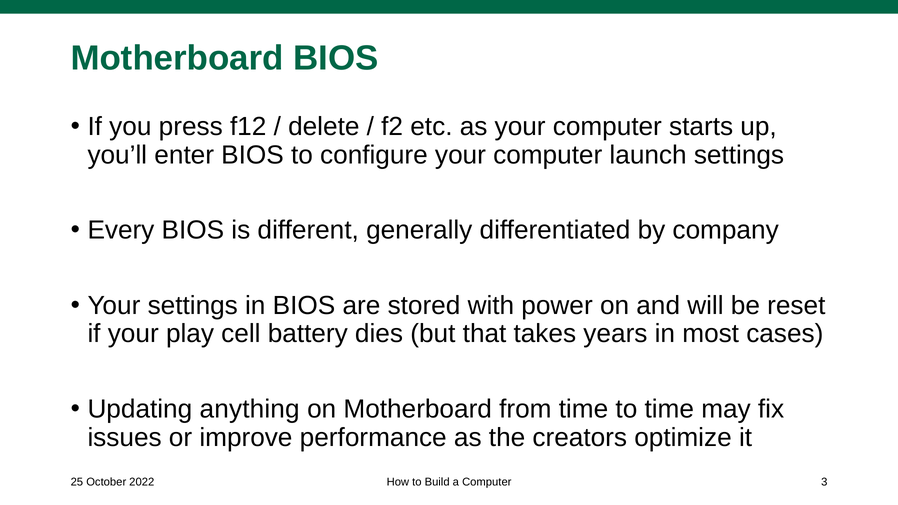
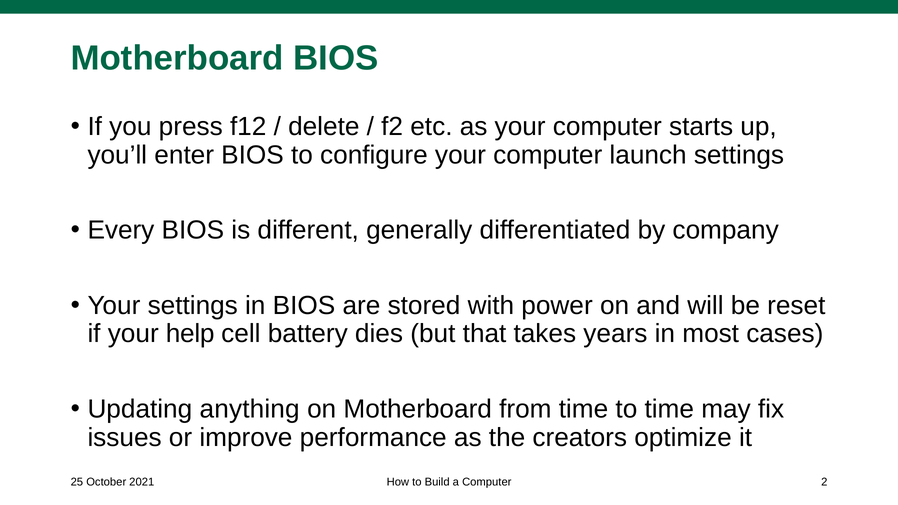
play: play -> help
2022: 2022 -> 2021
3: 3 -> 2
